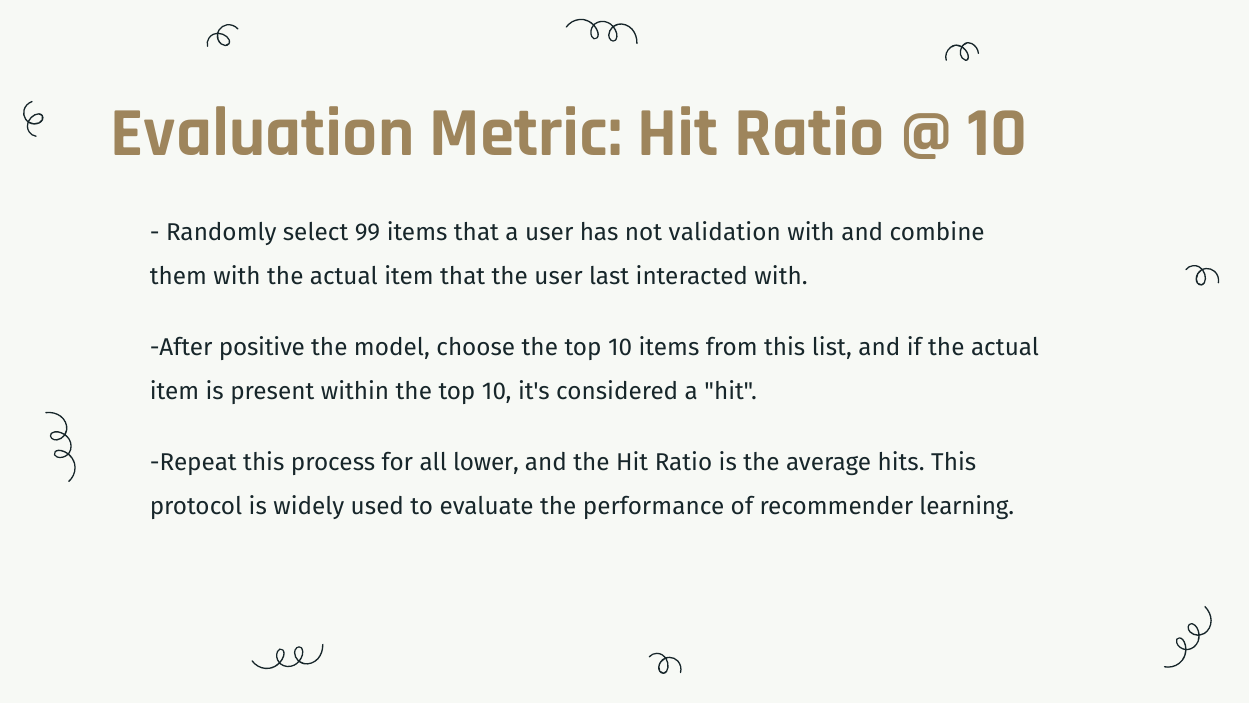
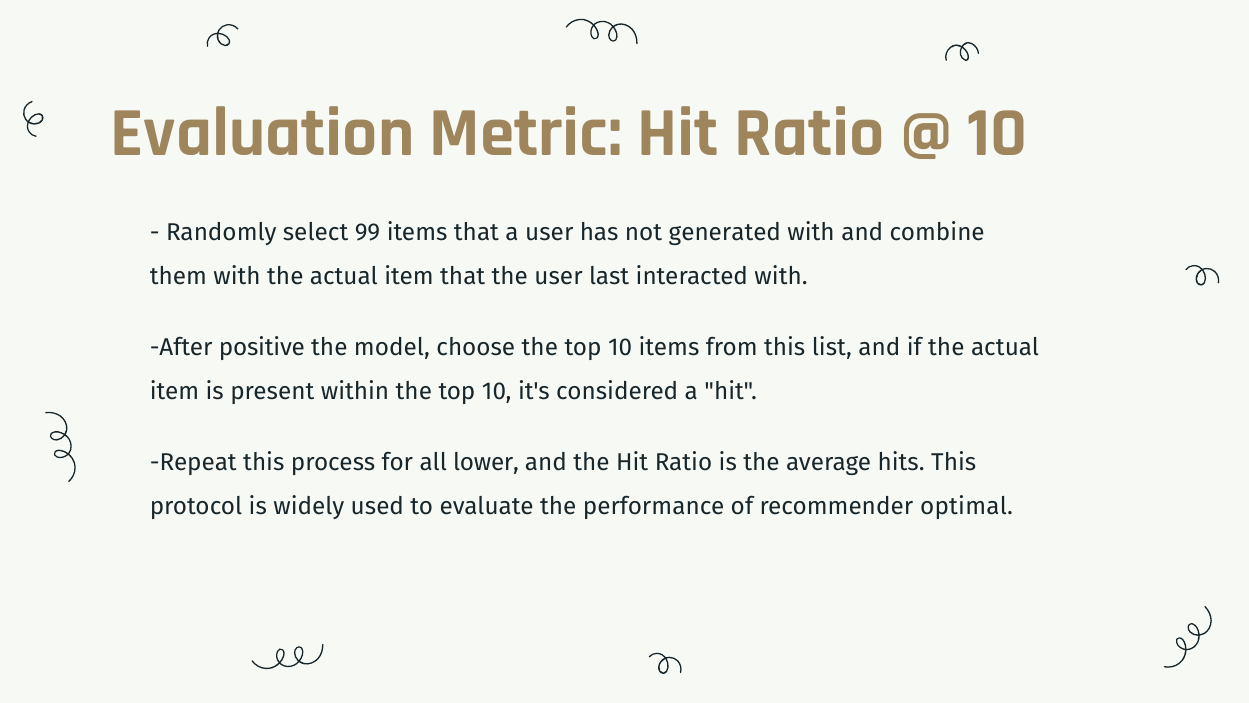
validation: validation -> generated
learning: learning -> optimal
